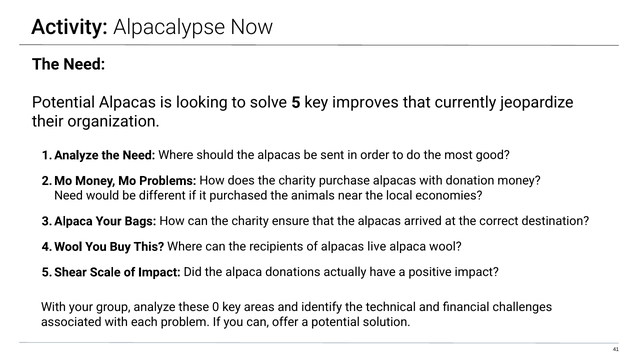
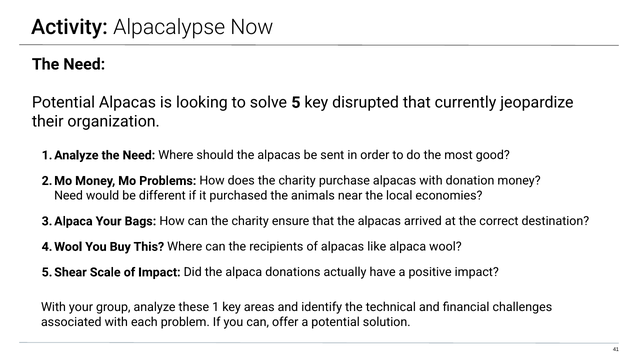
improves: improves -> disrupted
live: live -> like
0: 0 -> 1
